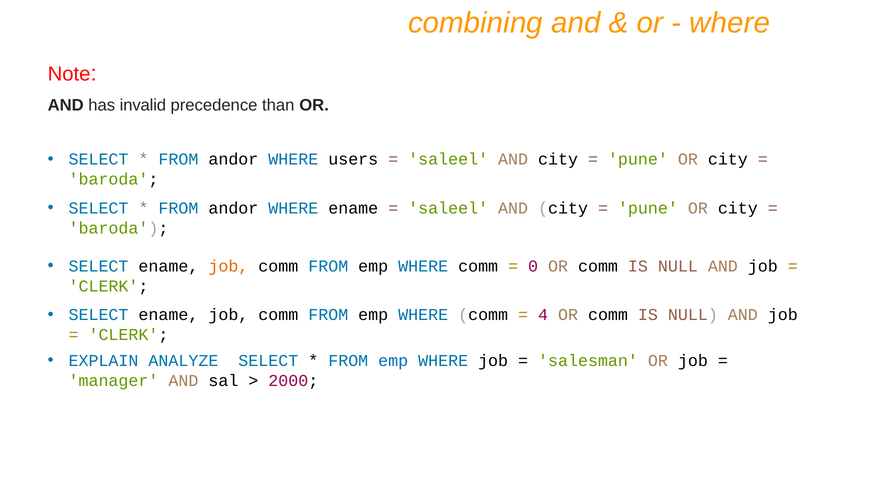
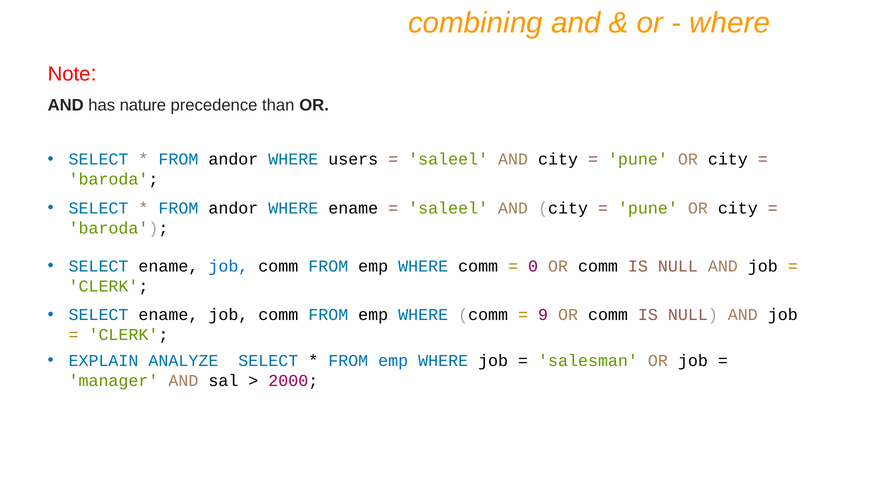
invalid: invalid -> nature
job at (228, 266) colour: orange -> blue
4: 4 -> 9
